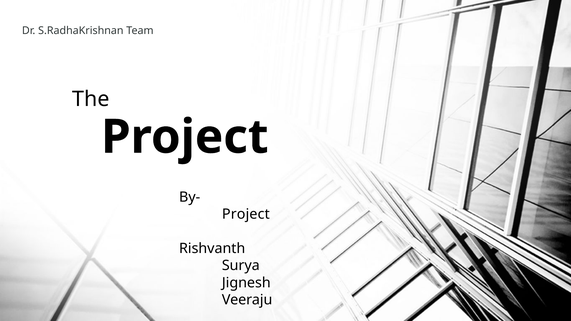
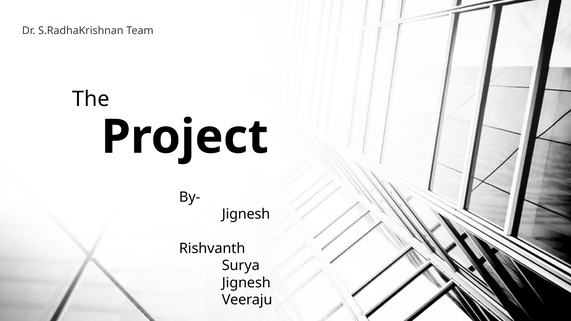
Project at (246, 214): Project -> Jignesh
